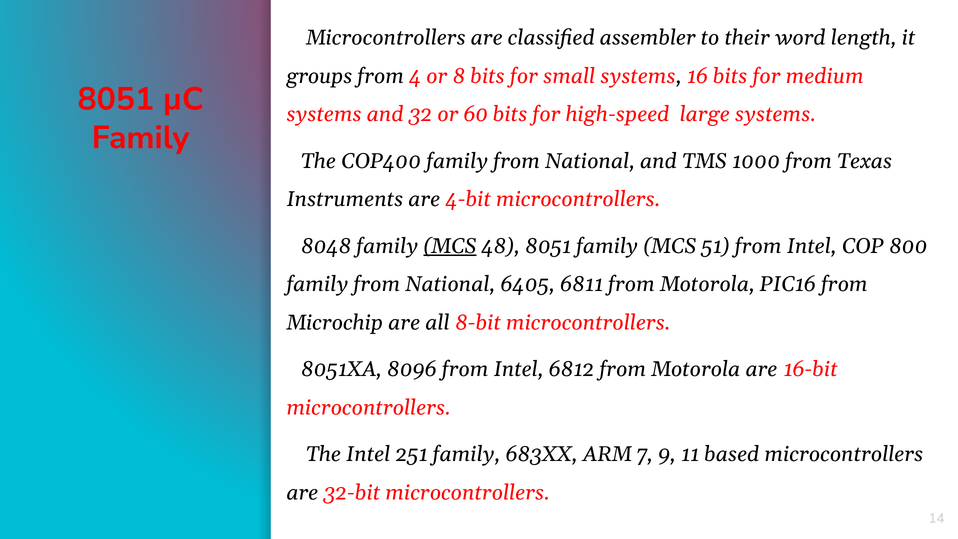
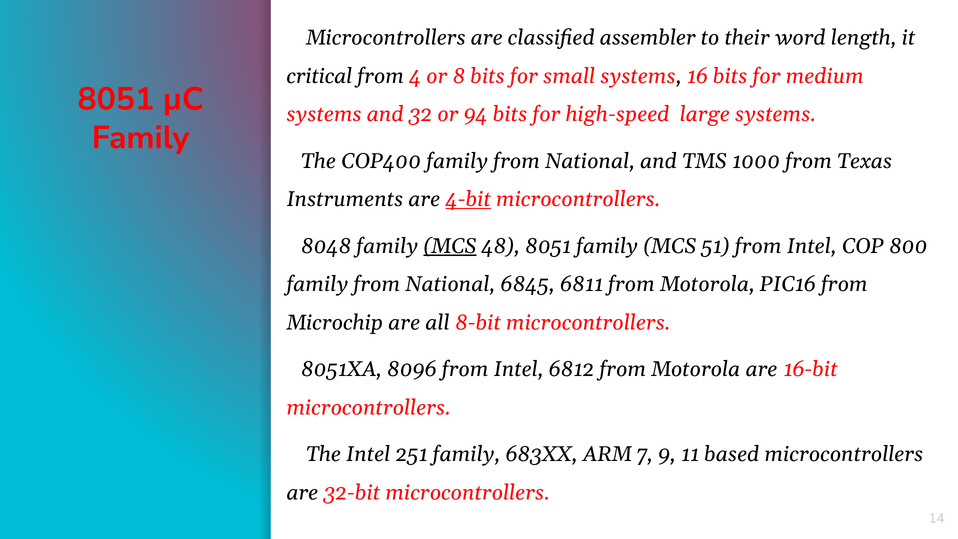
groups: groups -> critical
60: 60 -> 94
4-bit underline: none -> present
6405: 6405 -> 6845
